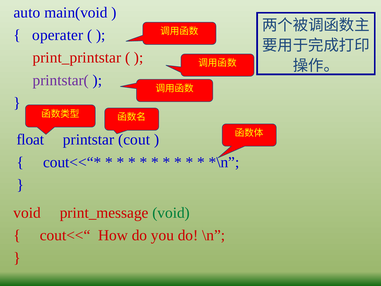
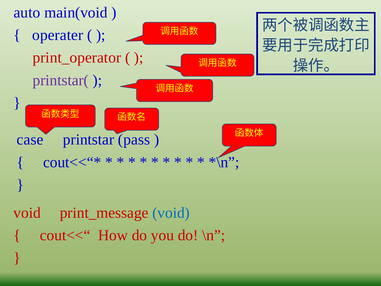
print_printstar: print_printstar -> print_operator
float: float -> case
cout: cout -> pass
void at (171, 213) colour: green -> blue
